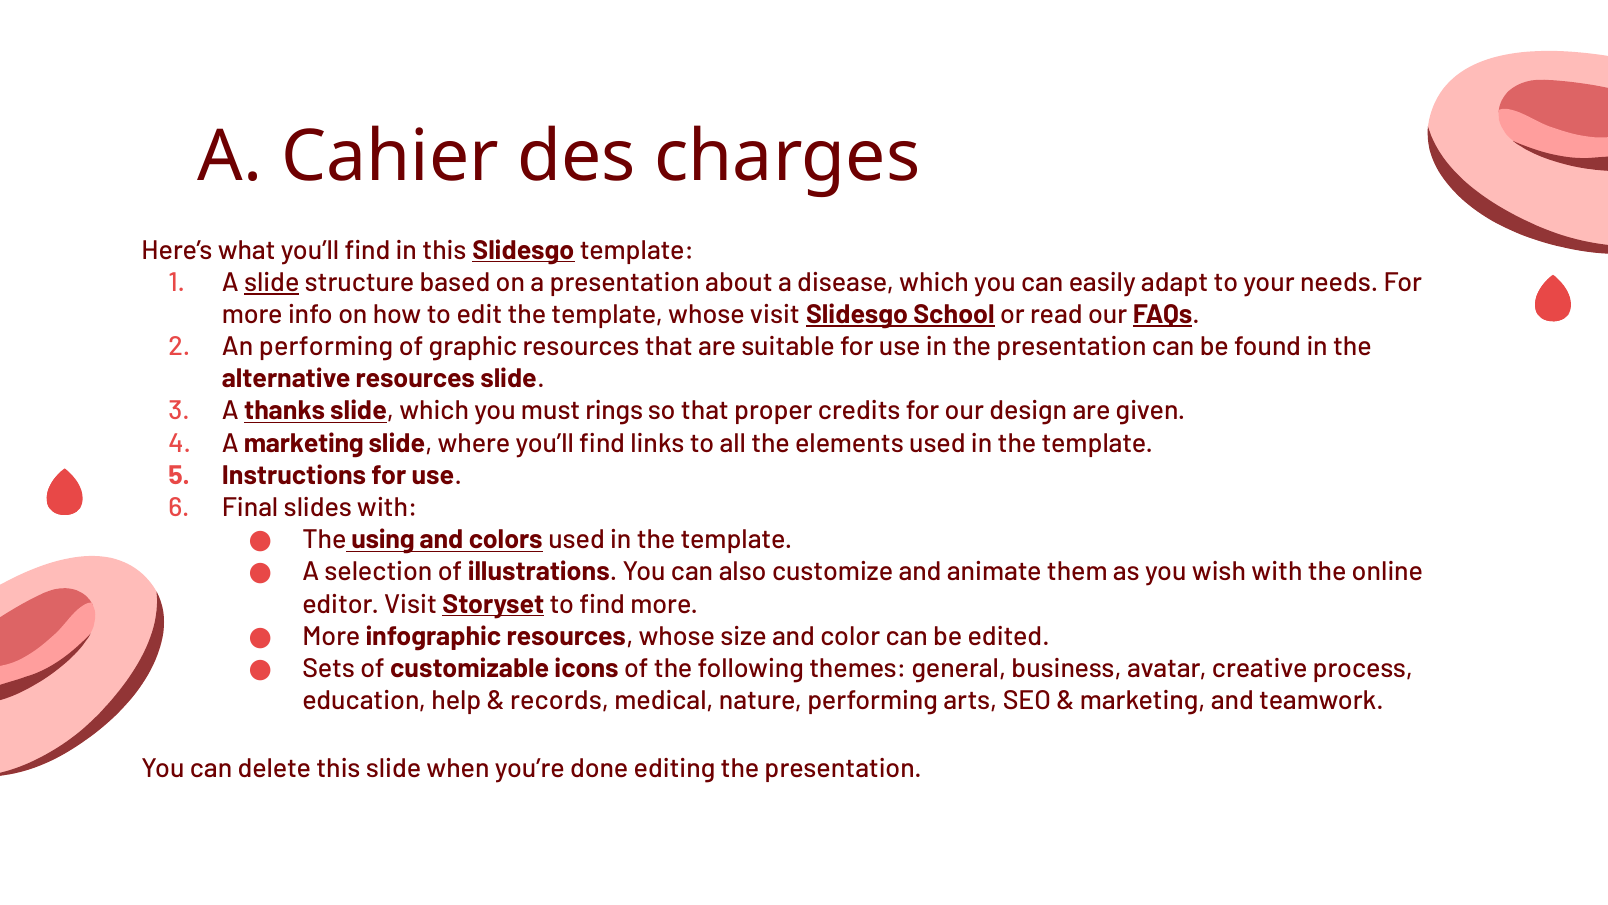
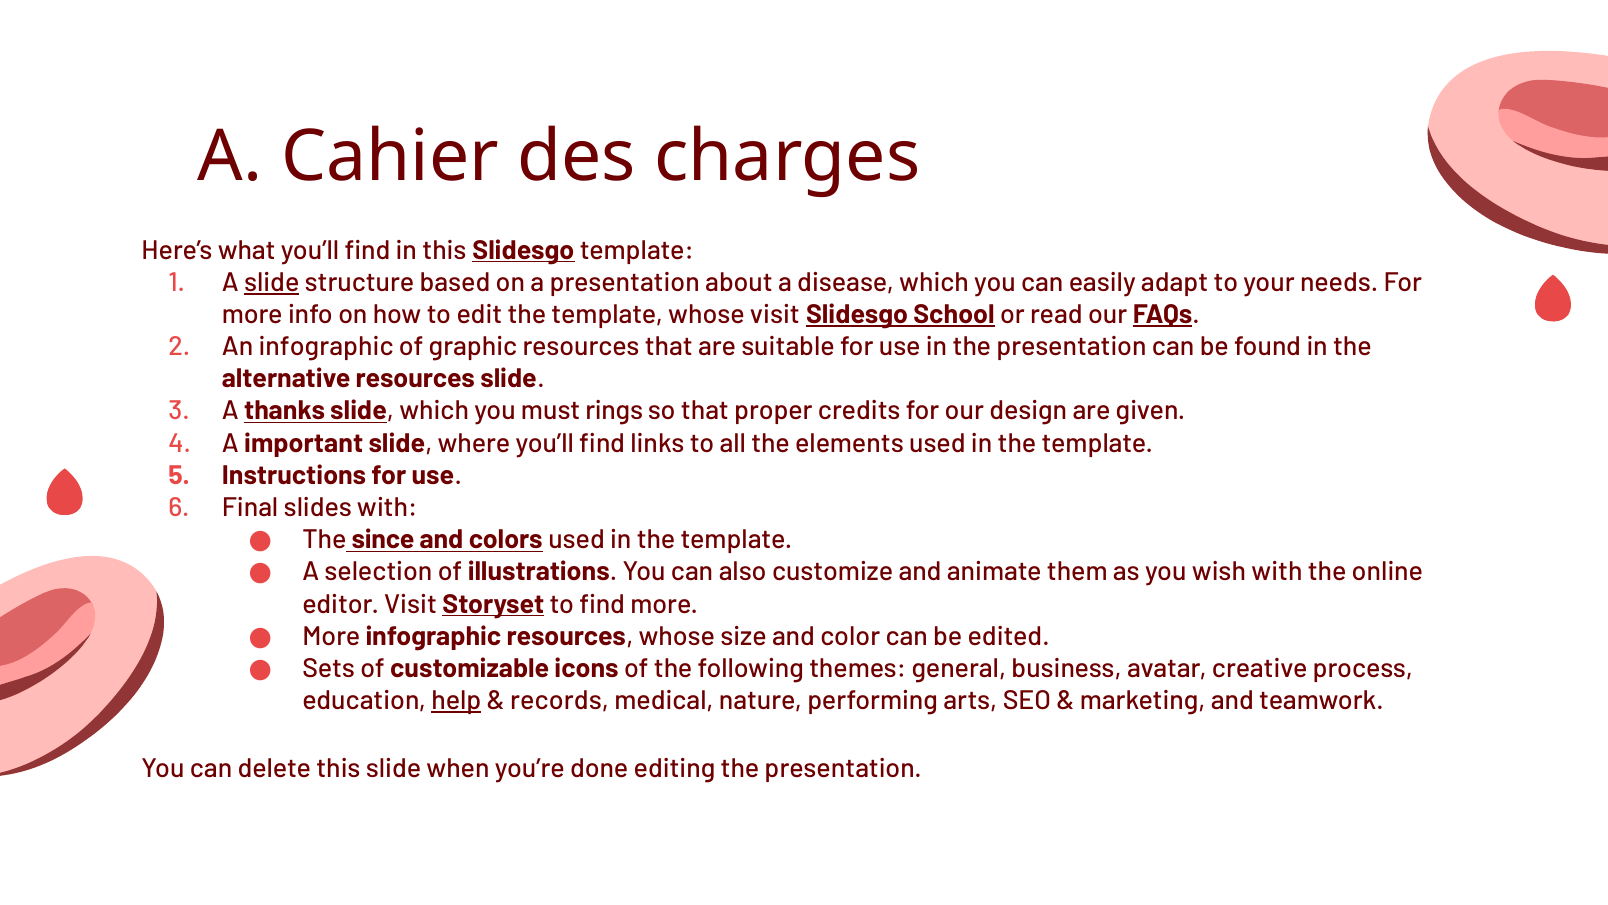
An performing: performing -> infographic
A marketing: marketing -> important
using: using -> since
help underline: none -> present
